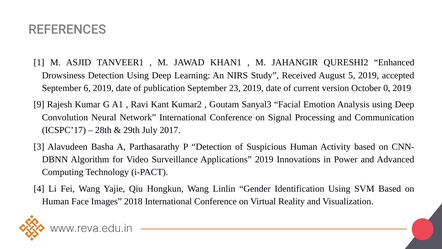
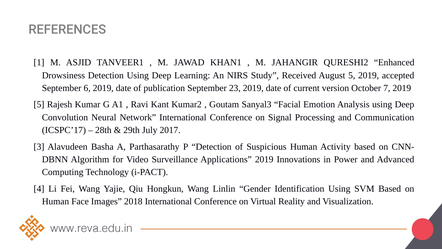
0: 0 -> 7
9 at (39, 104): 9 -> 5
